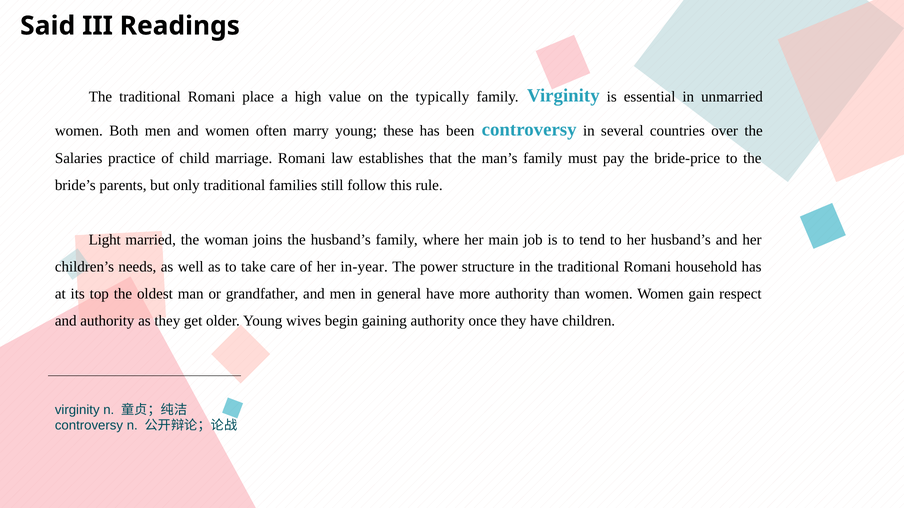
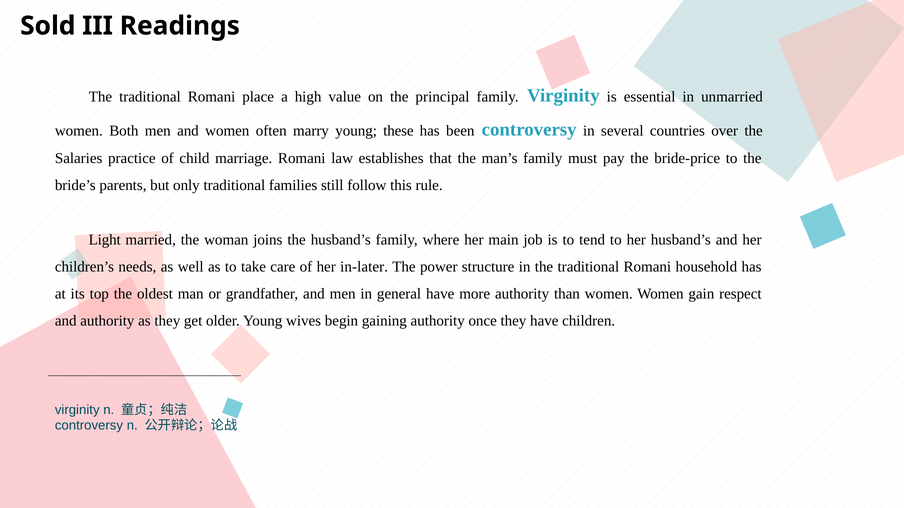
Said: Said -> Sold
typically: typically -> principal
in-year: in-year -> in-later
